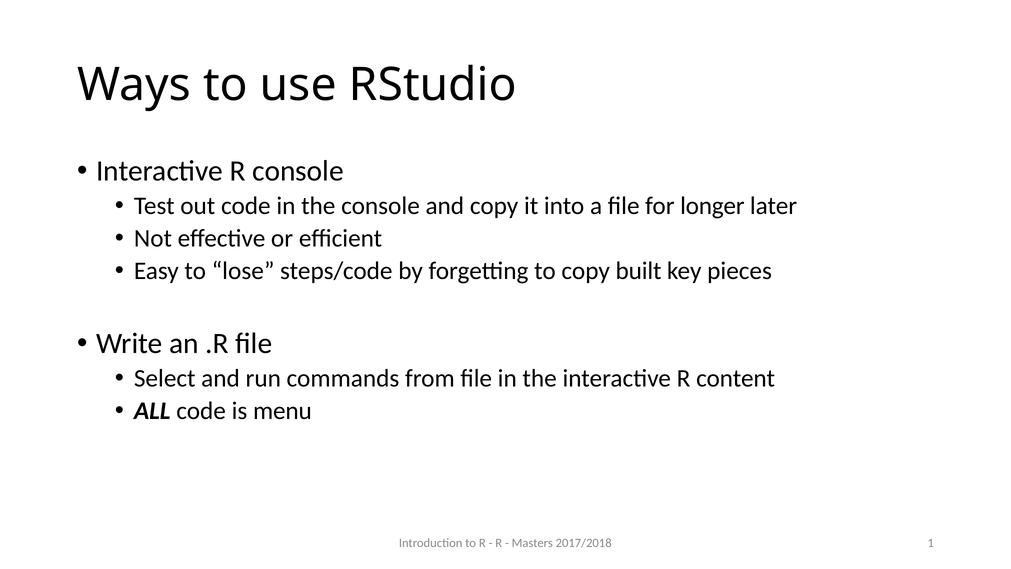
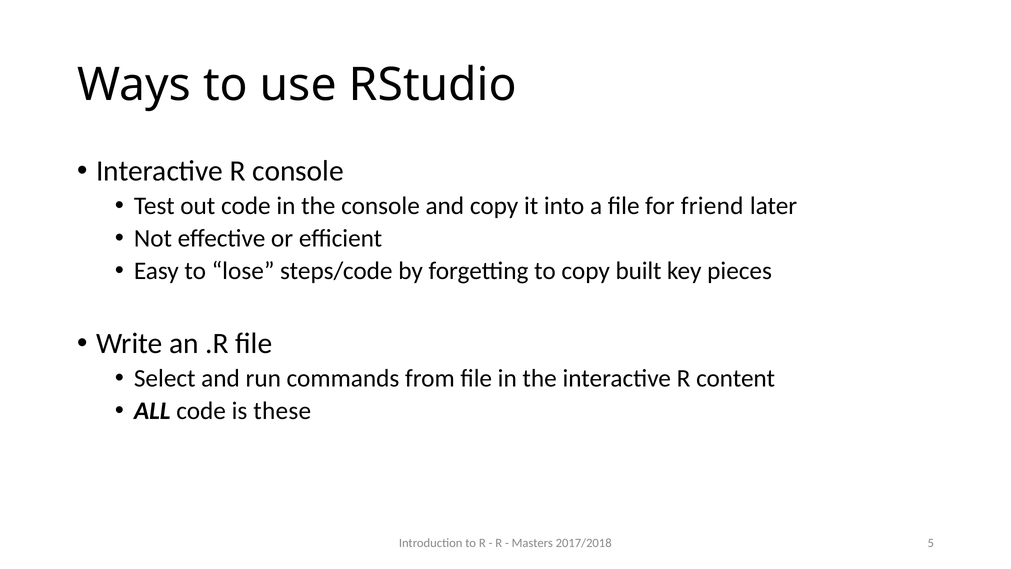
longer: longer -> friend
menu: menu -> these
1: 1 -> 5
